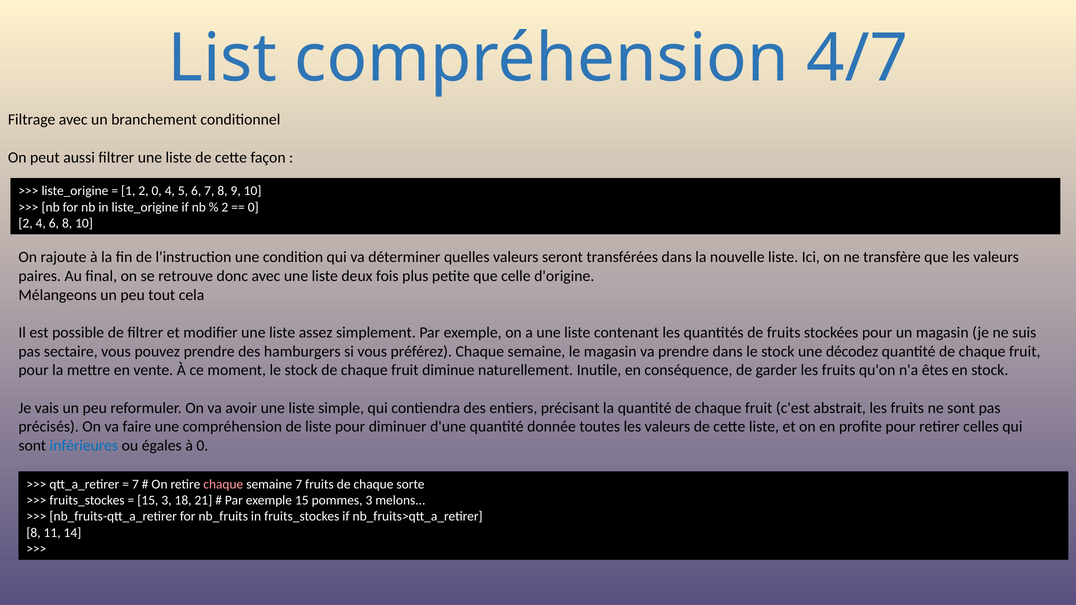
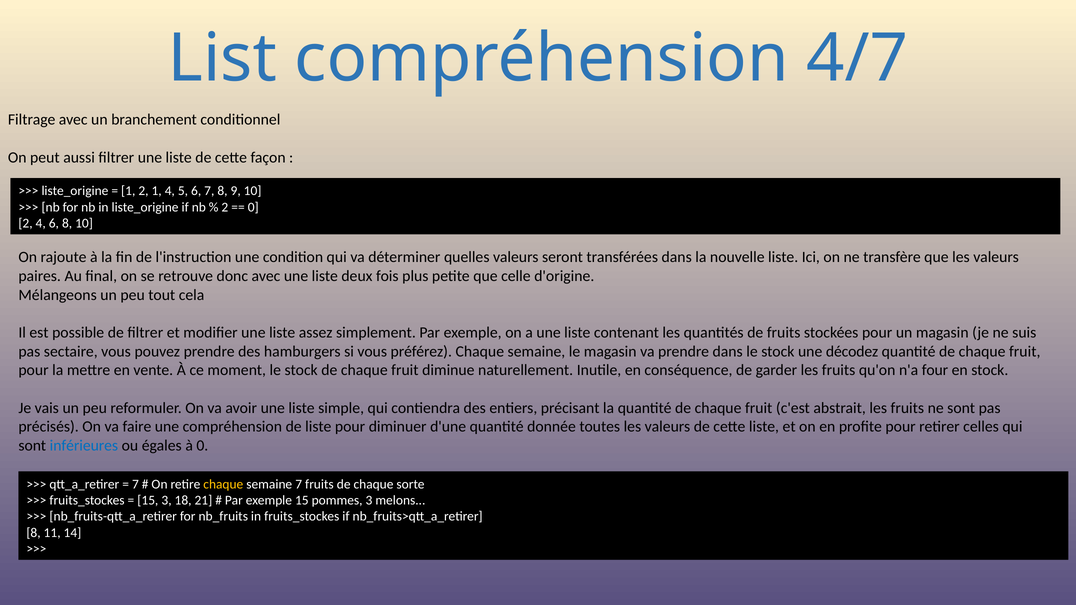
2 0: 0 -> 1
êtes: êtes -> four
chaque at (223, 484) colour: pink -> yellow
